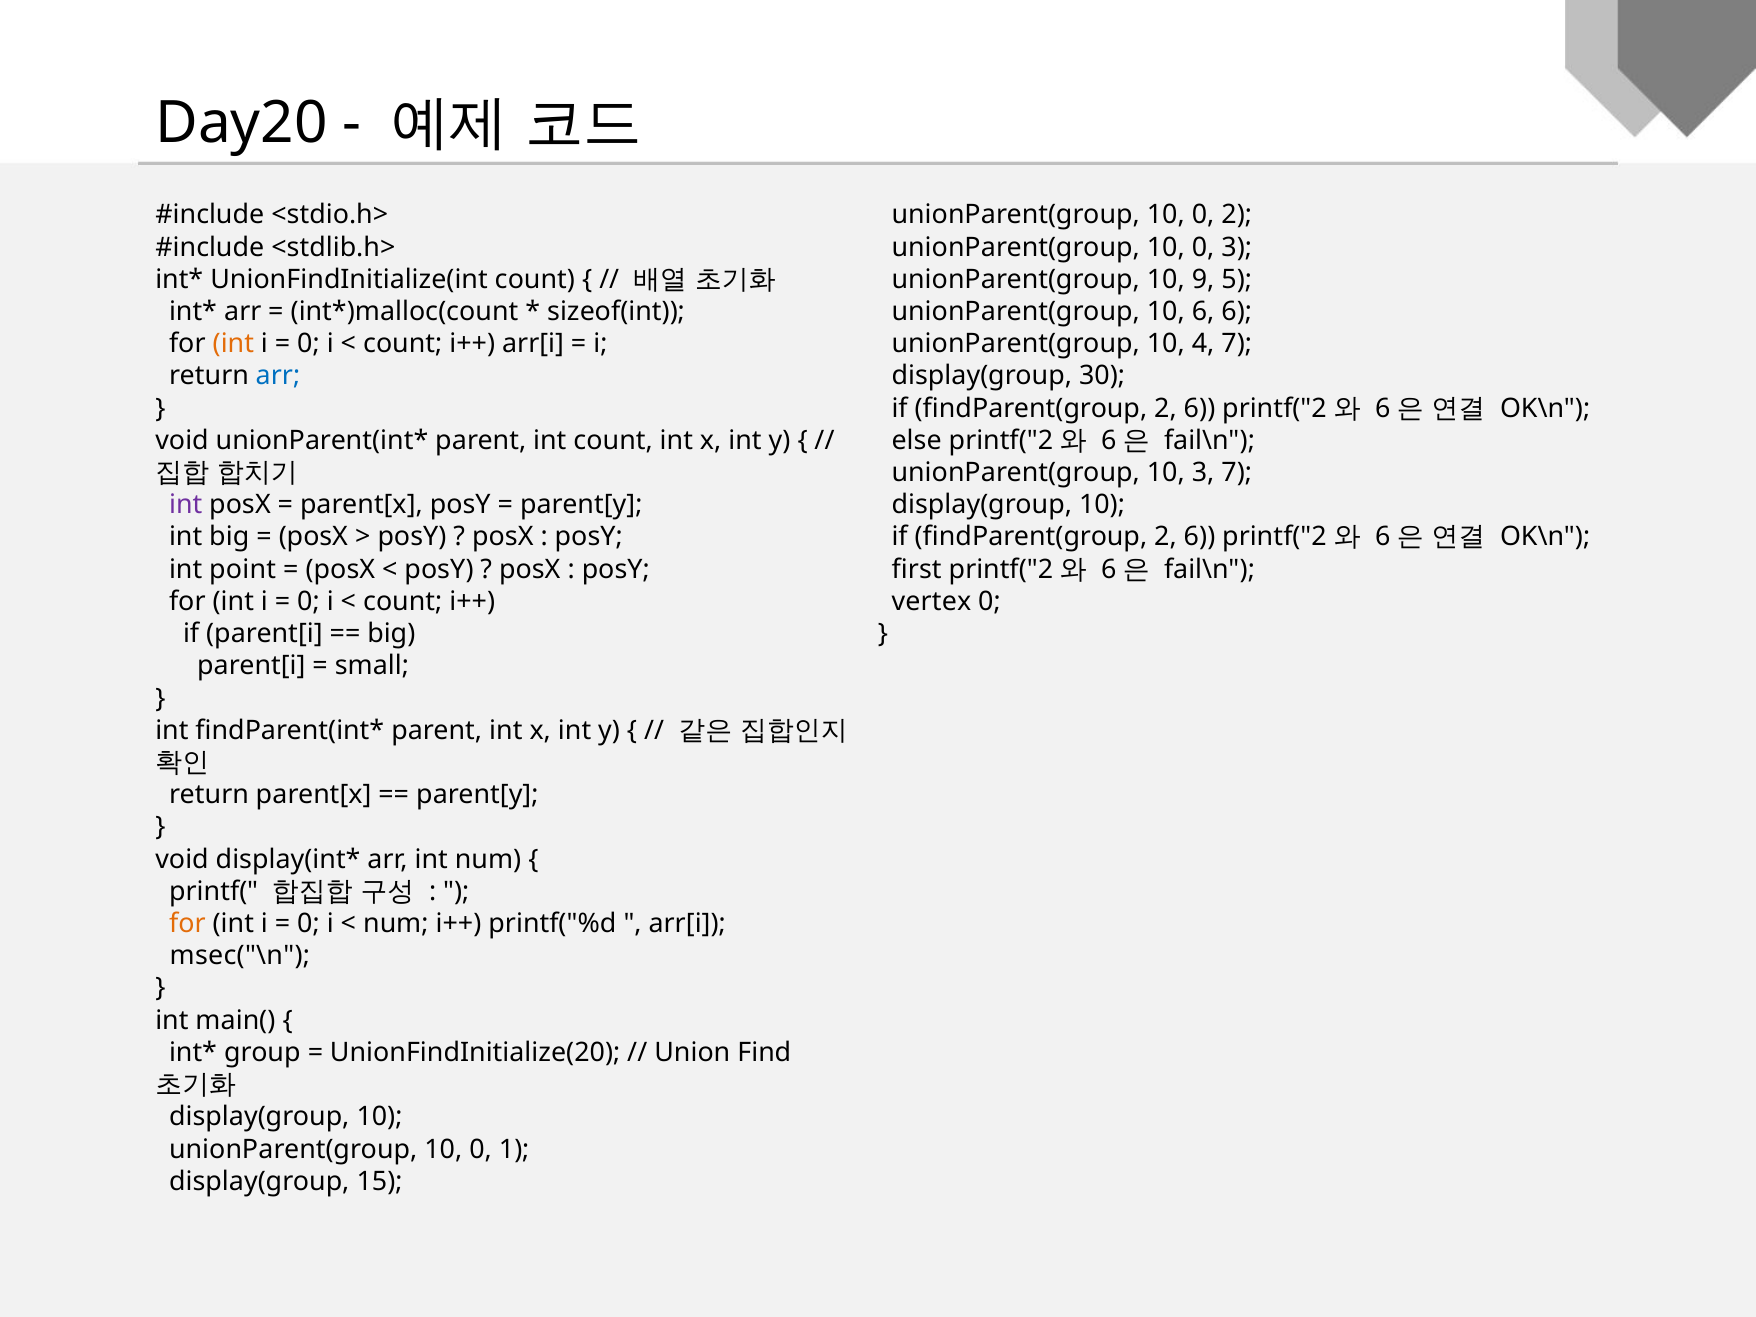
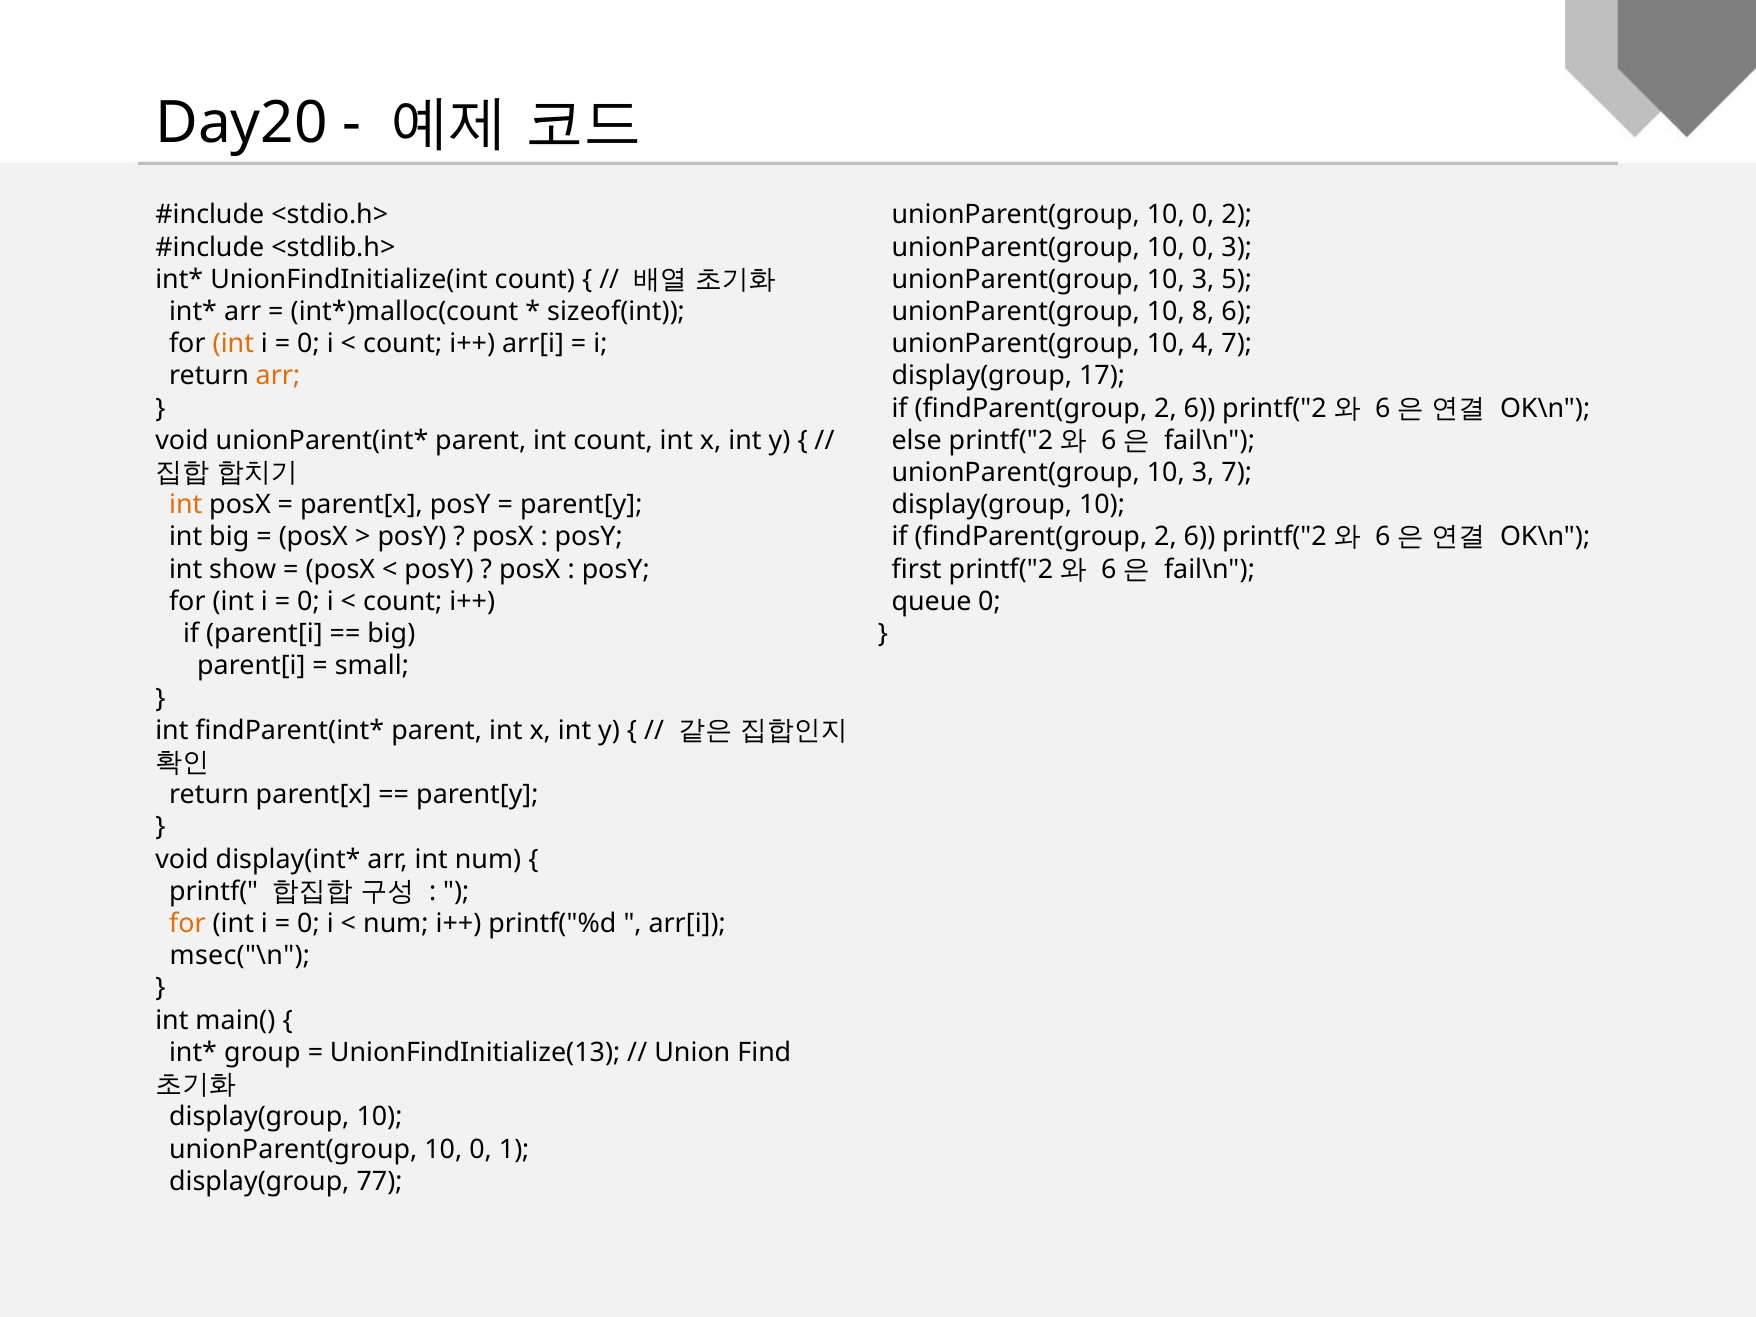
9 at (1203, 279): 9 -> 3
10 6: 6 -> 8
arr at (278, 376) colour: blue -> orange
30: 30 -> 17
int at (186, 505) colour: purple -> orange
point: point -> show
vertex: vertex -> queue
UnionFindInitialize(20: UnionFindInitialize(20 -> UnionFindInitialize(13
15: 15 -> 77
